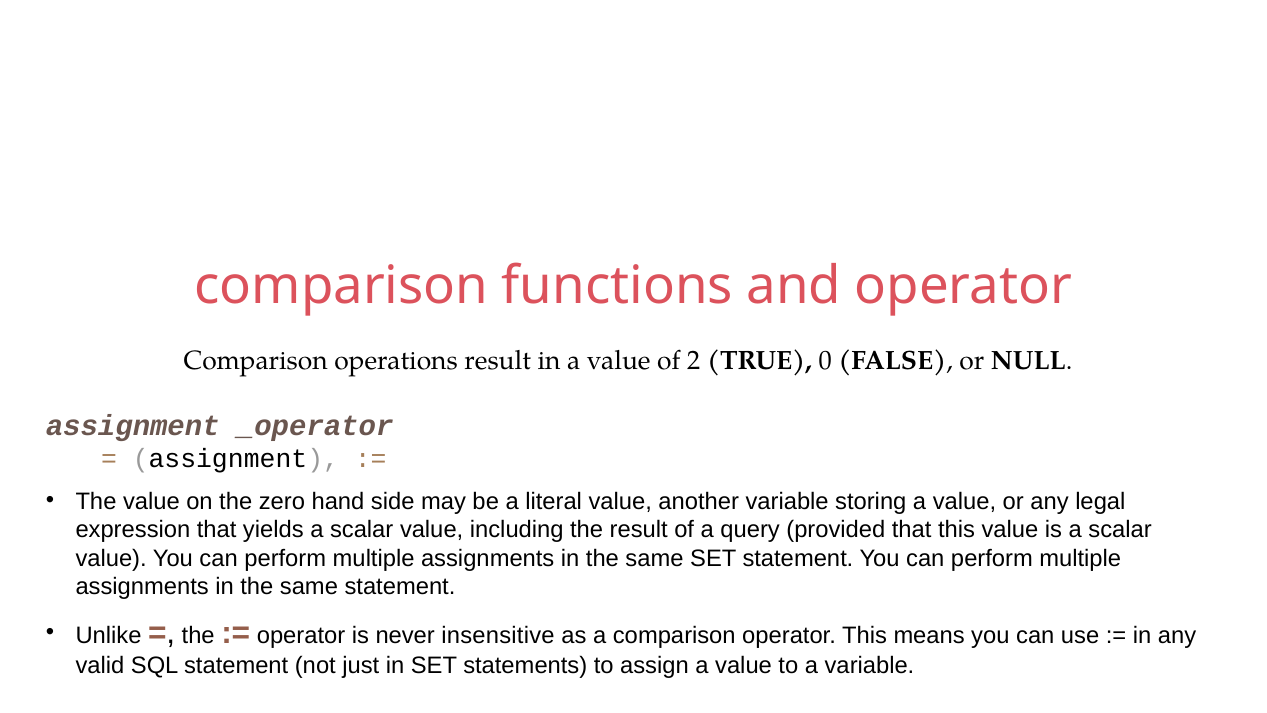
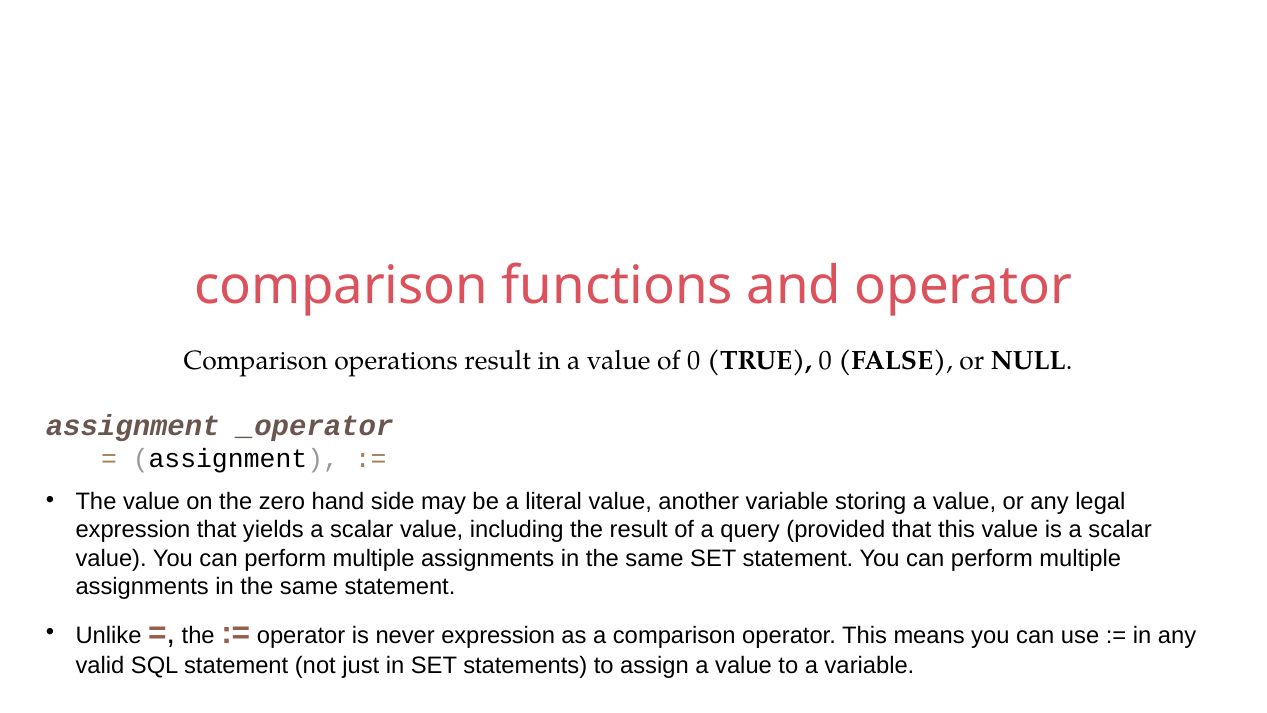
of 2: 2 -> 0
never insensitive: insensitive -> expression
